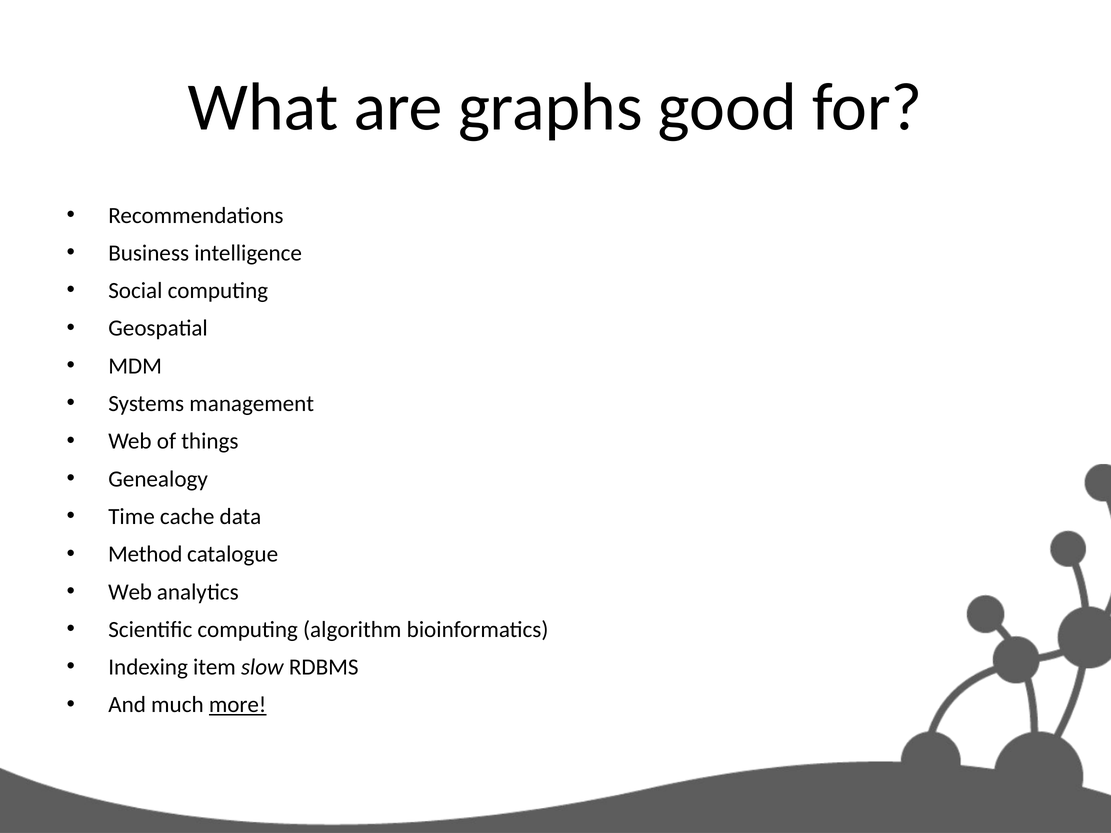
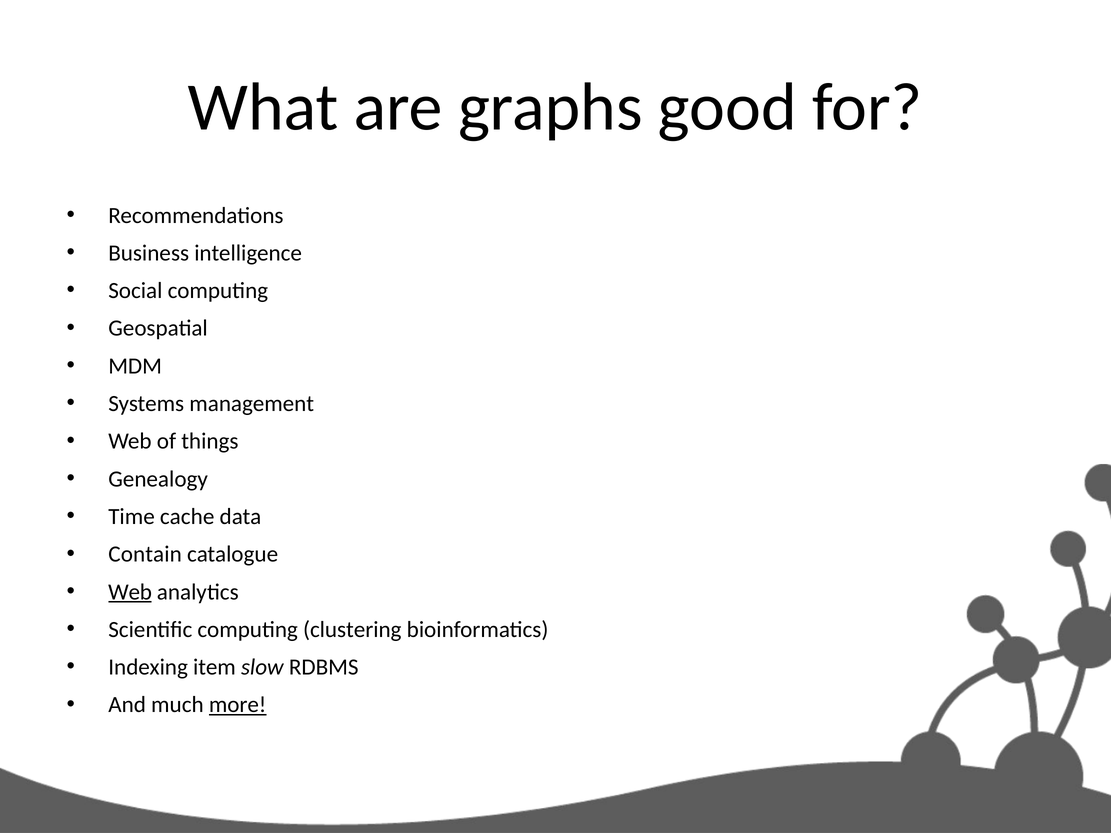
Method: Method -> Contain
Web at (130, 592) underline: none -> present
algorithm: algorithm -> clustering
